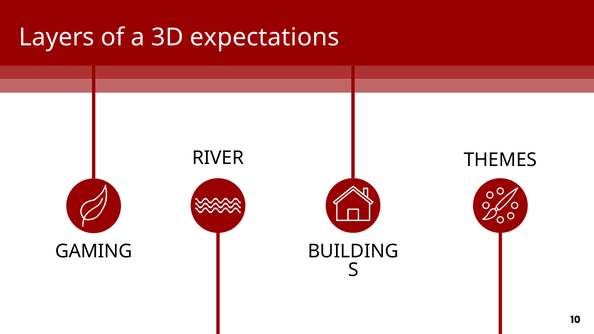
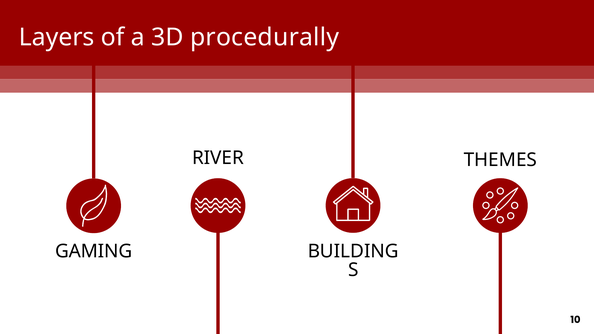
expectations: expectations -> procedurally
